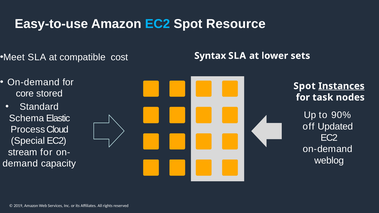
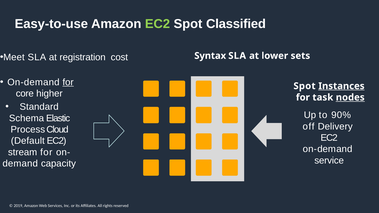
EC2 at (157, 24) colour: light blue -> light green
Resource: Resource -> Classified
compatible: compatible -> registration
for at (68, 82) underline: none -> present
stored: stored -> higher
nodes underline: none -> present
Updated: Updated -> Delivery
Special: Special -> Default
weblog: weblog -> service
